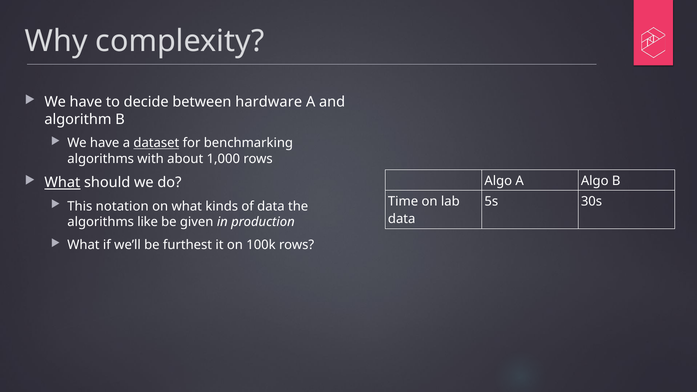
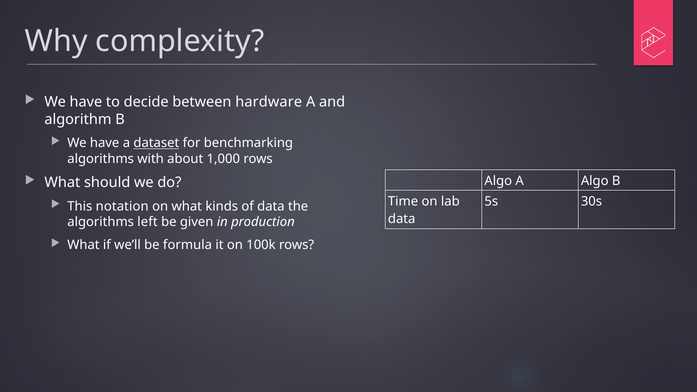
What at (62, 183) underline: present -> none
like: like -> left
furthest: furthest -> formula
